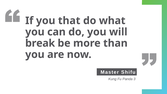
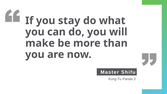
that: that -> stay
break: break -> make
